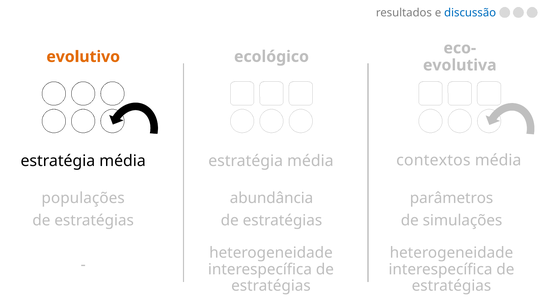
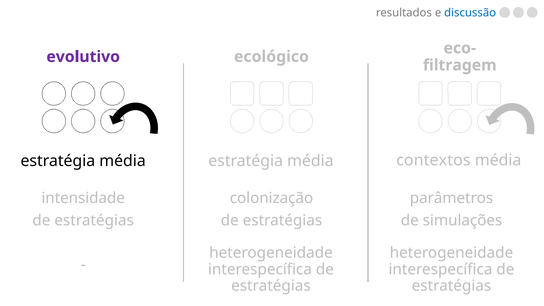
evolutivo colour: orange -> purple
evolutiva: evolutiva -> filtragem
populações: populações -> intensidade
abundância: abundância -> colonização
